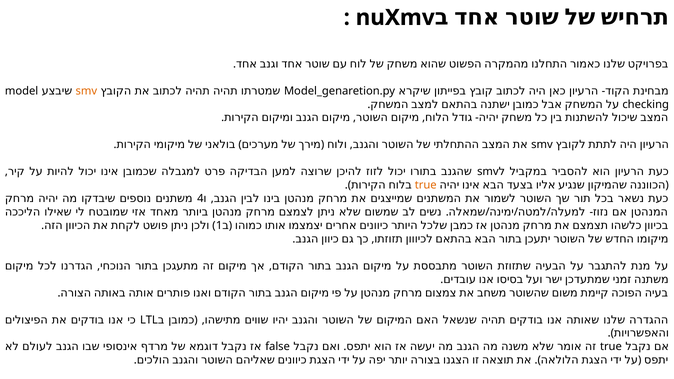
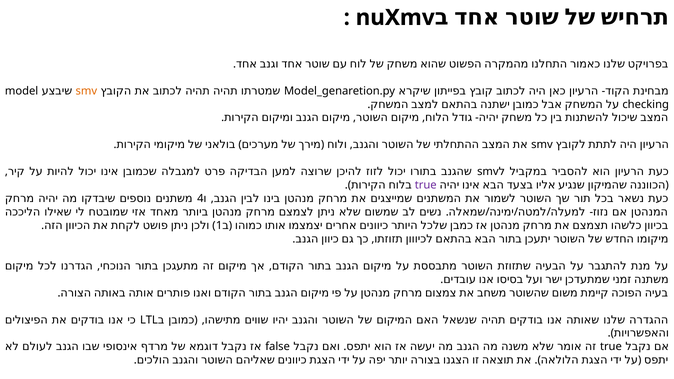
true at (426, 185) colour: orange -> purple
